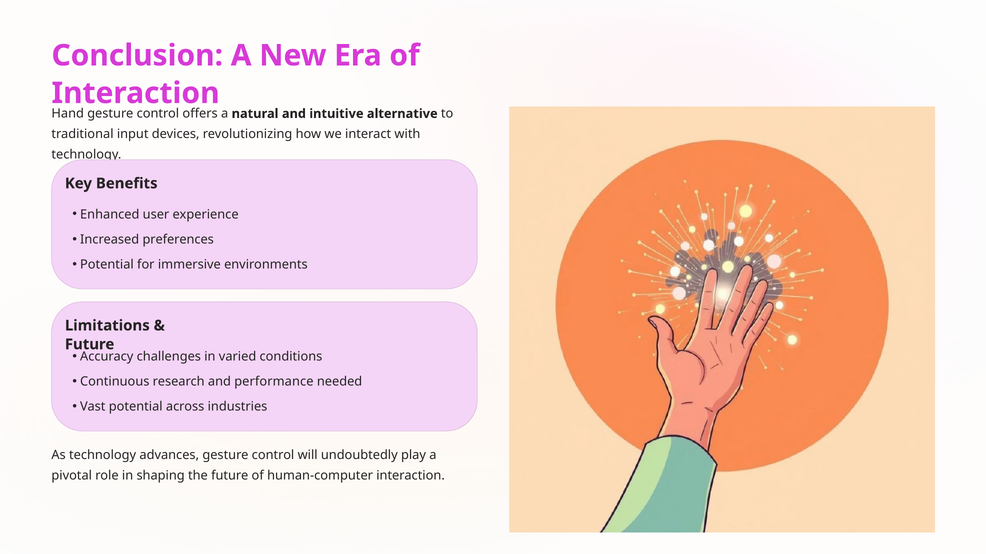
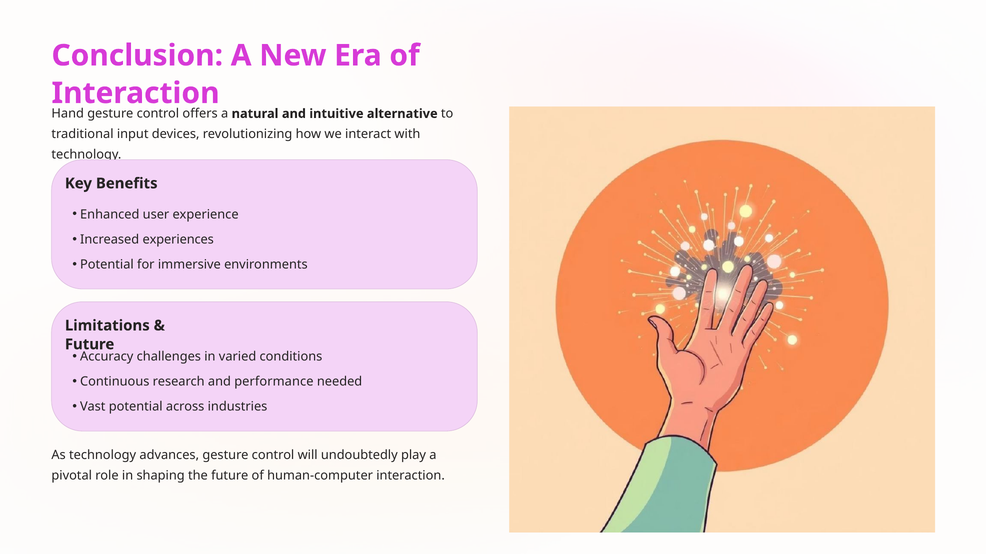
preferences: preferences -> experiences
